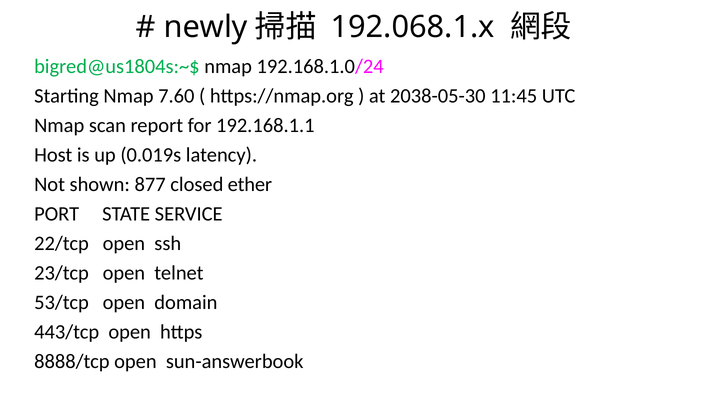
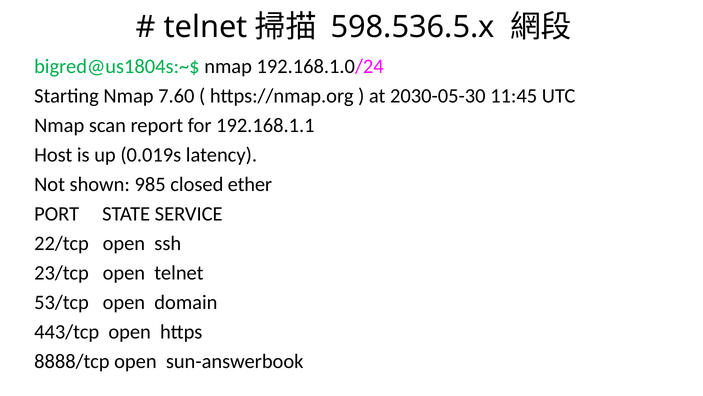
newly at (206, 27): newly -> telnet
192.068.1.x: 192.068.1.x -> 598.536.5.x
2038-05-30: 2038-05-30 -> 2030-05-30
877: 877 -> 985
